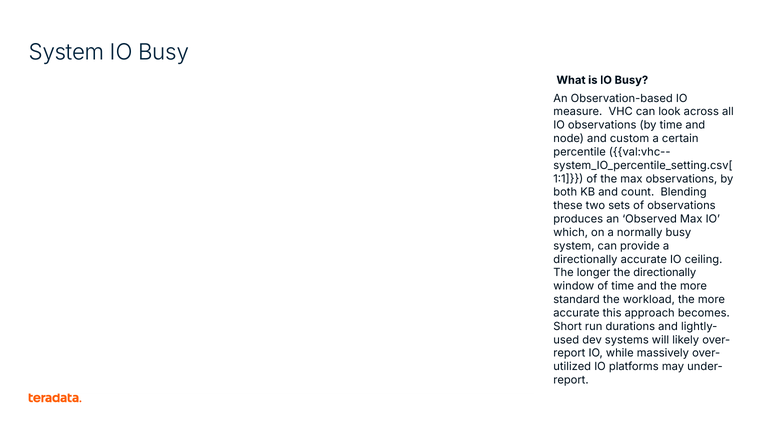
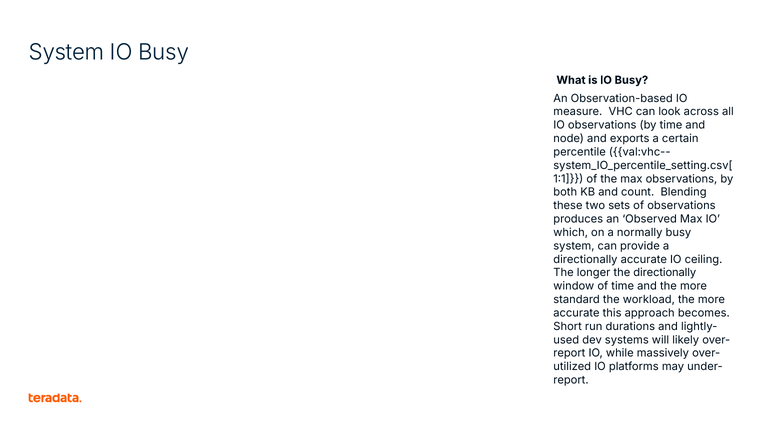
custom: custom -> exports
